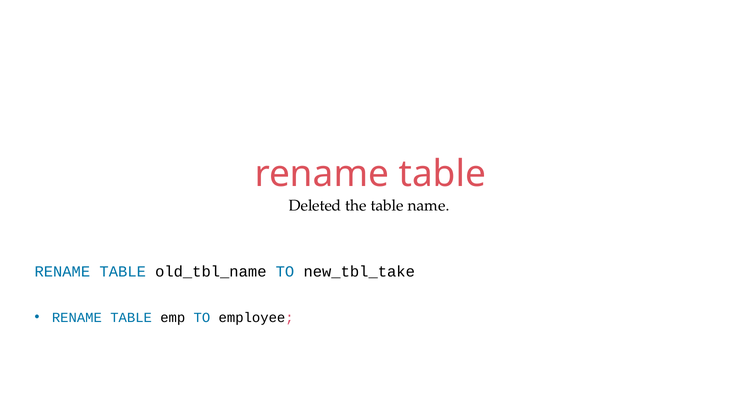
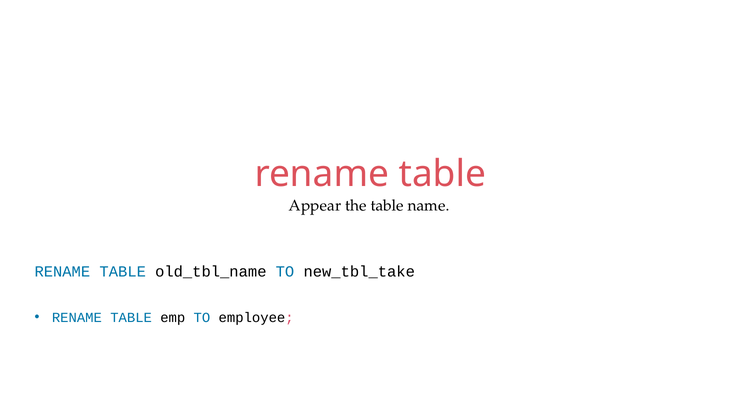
Deleted: Deleted -> Appear
